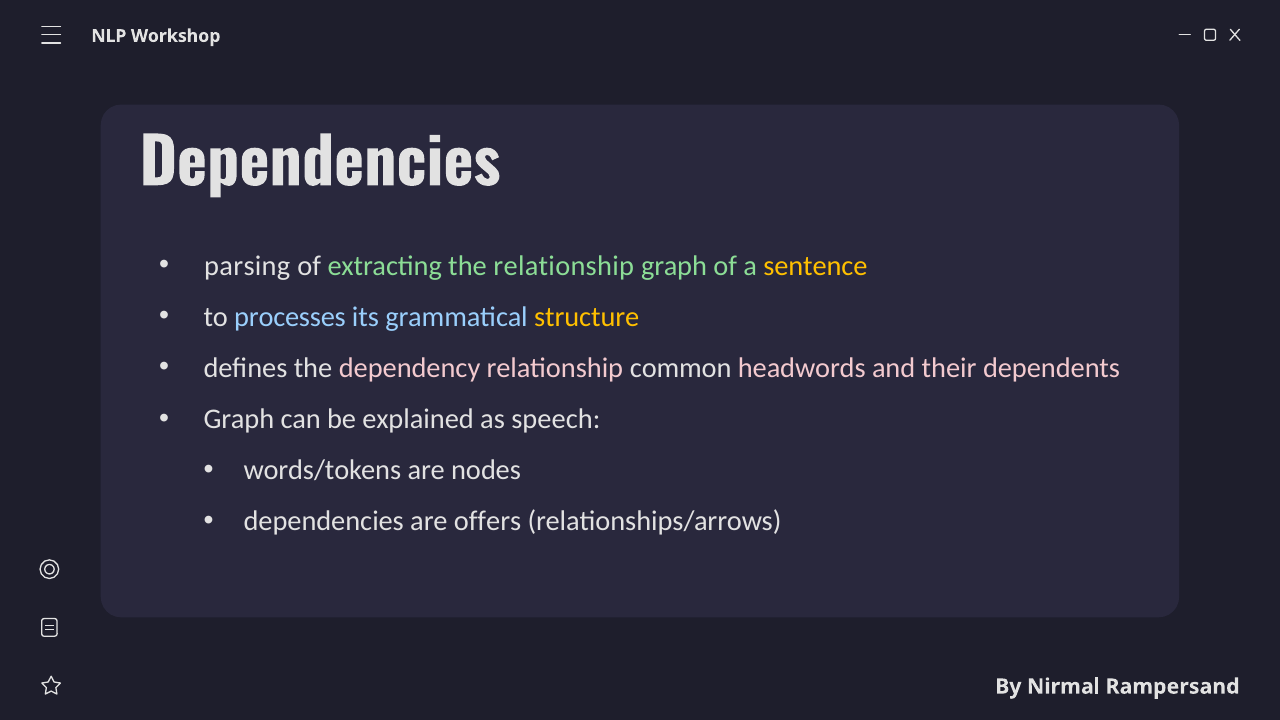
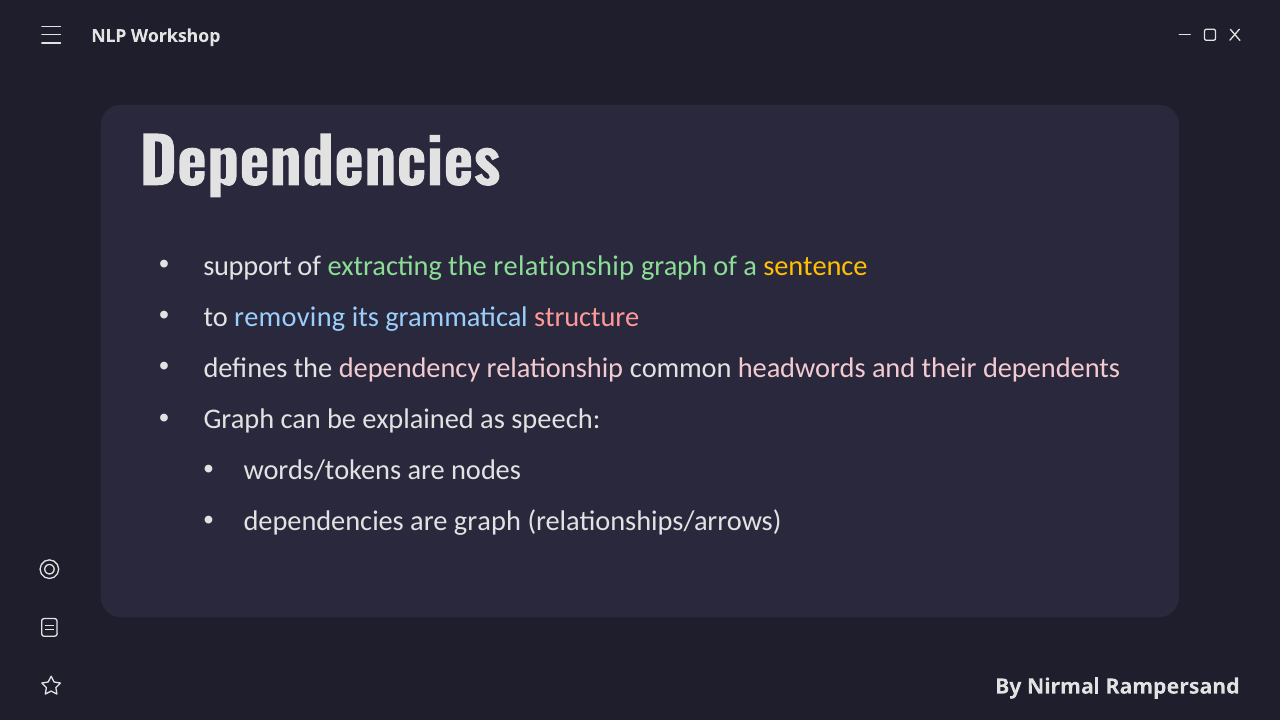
parsing: parsing -> support
processes: processes -> removing
structure colour: yellow -> pink
are offers: offers -> graph
